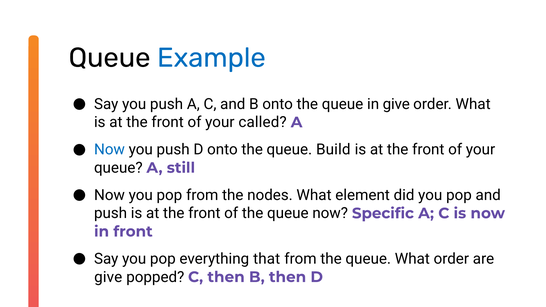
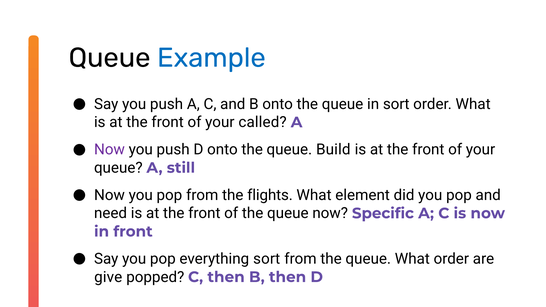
in give: give -> sort
Now at (109, 150) colour: blue -> purple
nodes: nodes -> flights
push at (111, 213): push -> need
everything that: that -> sort
